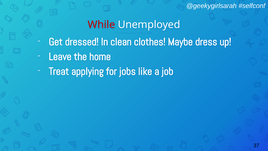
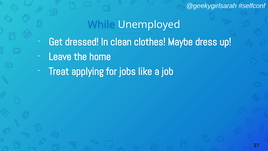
While colour: red -> blue
